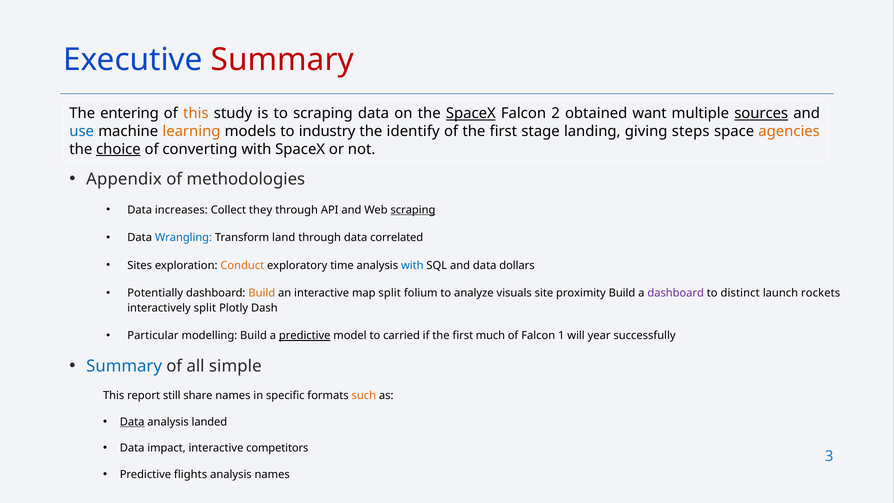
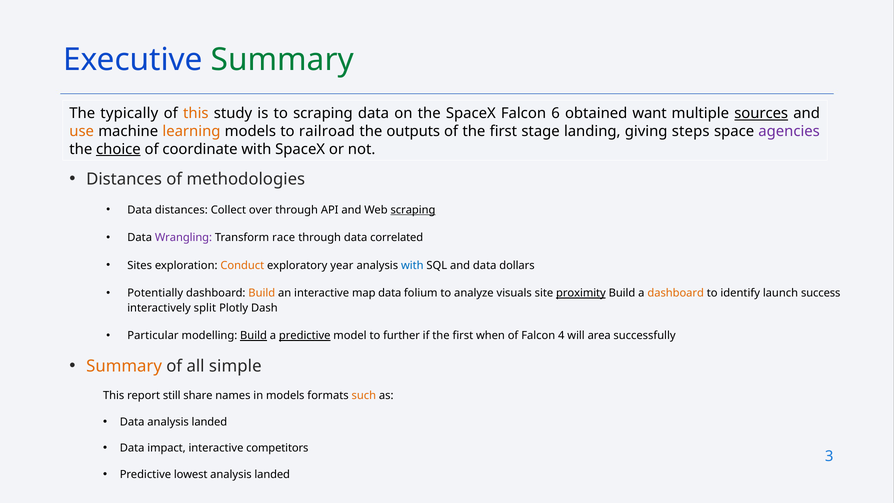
Summary at (282, 60) colour: red -> green
entering: entering -> typically
SpaceX at (471, 114) underline: present -> none
2: 2 -> 6
use colour: blue -> orange
industry: industry -> railroad
identify: identify -> outputs
agencies colour: orange -> purple
converting: converting -> coordinate
Appendix at (124, 179): Appendix -> Distances
Data increases: increases -> distances
they: they -> over
Wrangling colour: blue -> purple
land: land -> race
time: time -> year
map split: split -> data
proximity underline: none -> present
dashboard at (676, 293) colour: purple -> orange
distinct: distinct -> identify
rockets: rockets -> success
Build at (254, 336) underline: none -> present
carried: carried -> further
much: much -> when
1: 1 -> 4
year: year -> area
Summary at (124, 366) colour: blue -> orange
in specific: specific -> models
Data at (132, 422) underline: present -> none
flights: flights -> lowest
names at (272, 475): names -> landed
